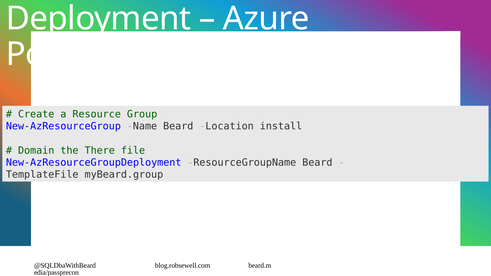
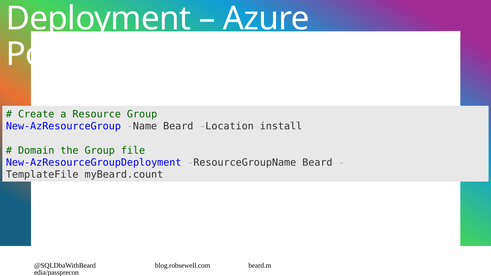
the There: There -> Group
myBeard.group: myBeard.group -> myBeard.count
